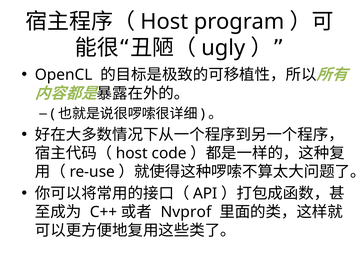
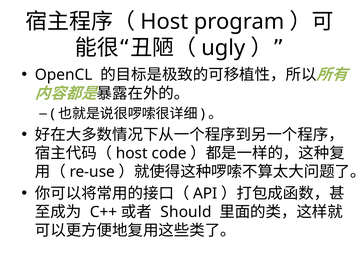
Nvprof: Nvprof -> Should
